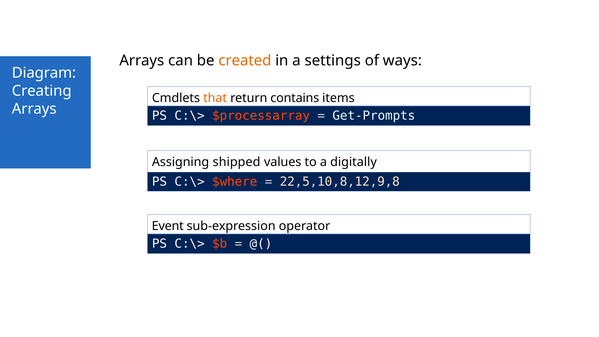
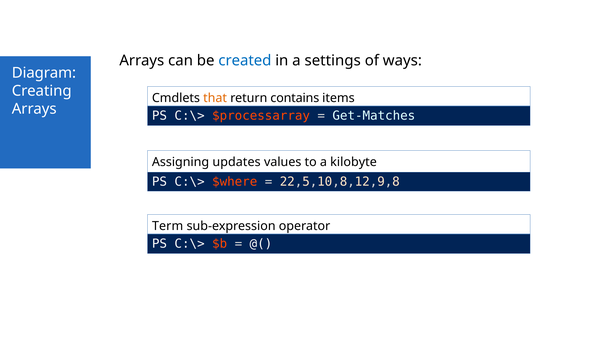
created colour: orange -> blue
Get-Prompts: Get-Prompts -> Get-Matches
shipped: shipped -> updates
digitally: digitally -> kilobyte
Event: Event -> Term
